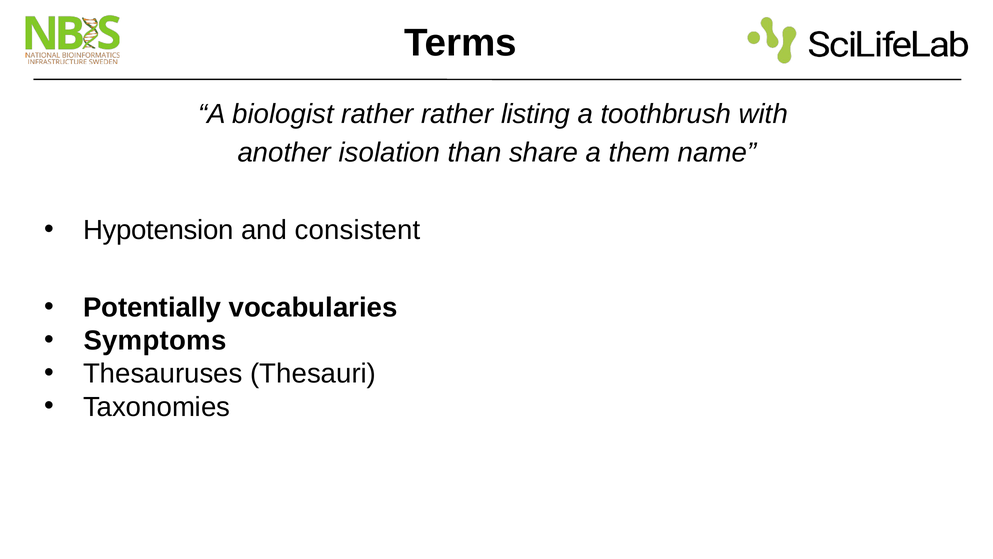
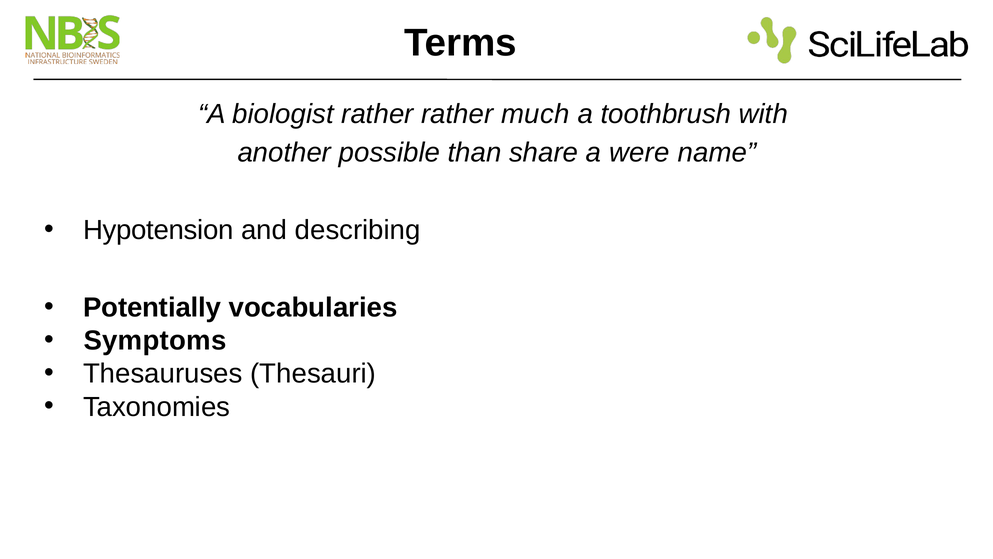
listing: listing -> much
isolation: isolation -> possible
them: them -> were
consistent: consistent -> describing
